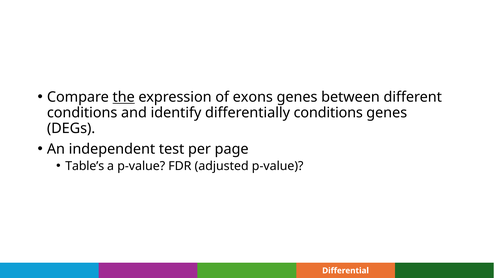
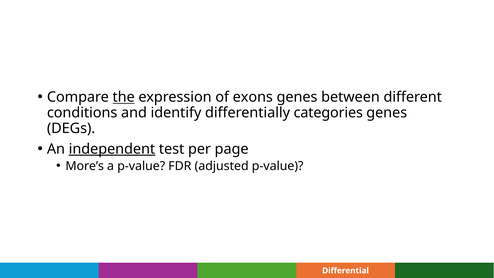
differentially conditions: conditions -> categories
independent underline: none -> present
Table’s: Table’s -> More’s
